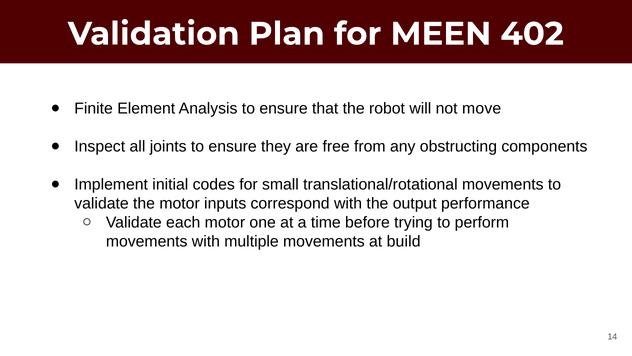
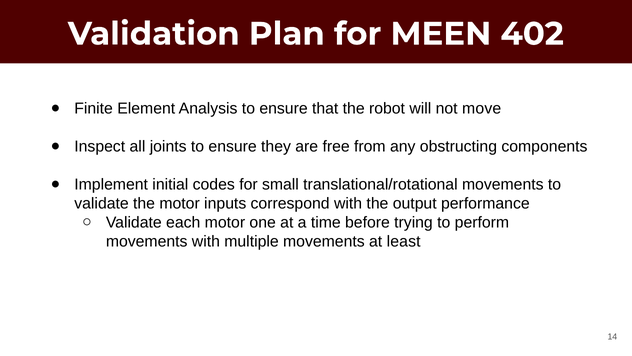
build: build -> least
